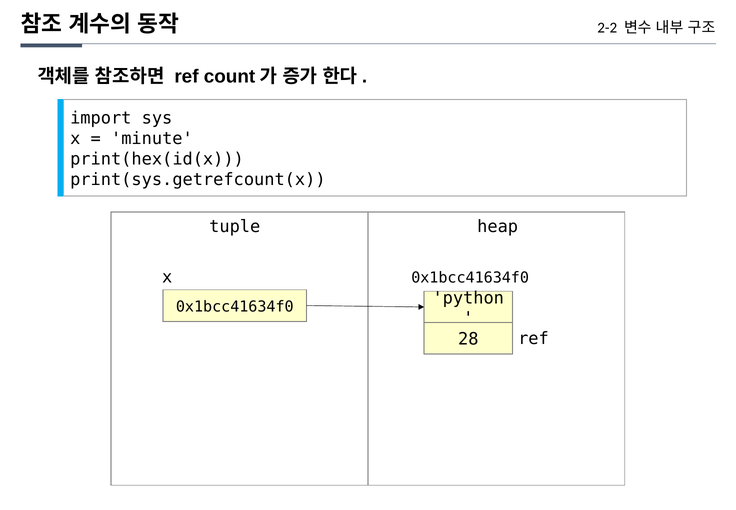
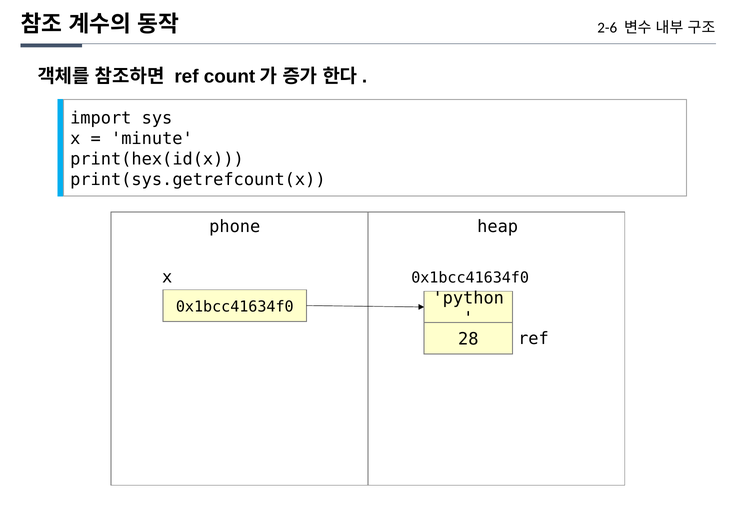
2-2: 2-2 -> 2-6
tuple: tuple -> phone
